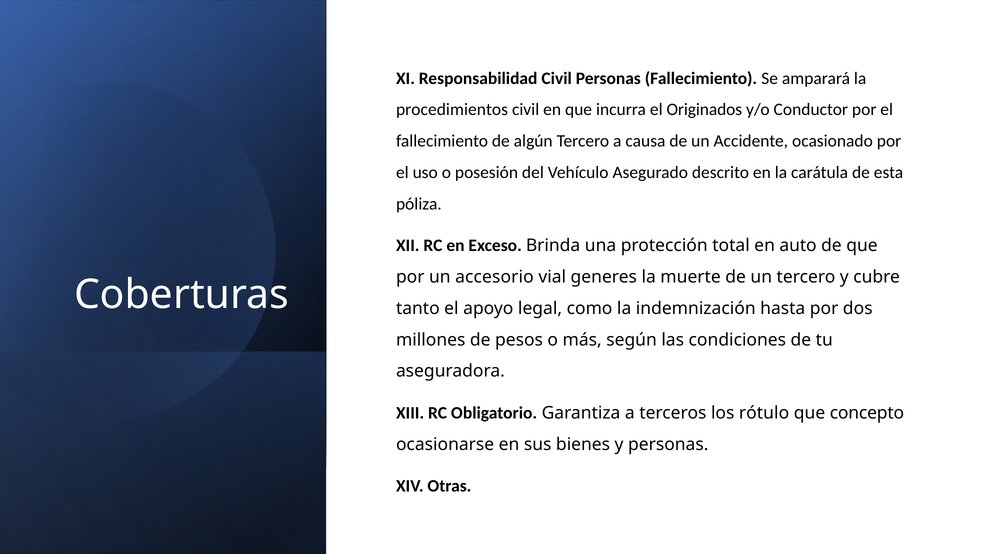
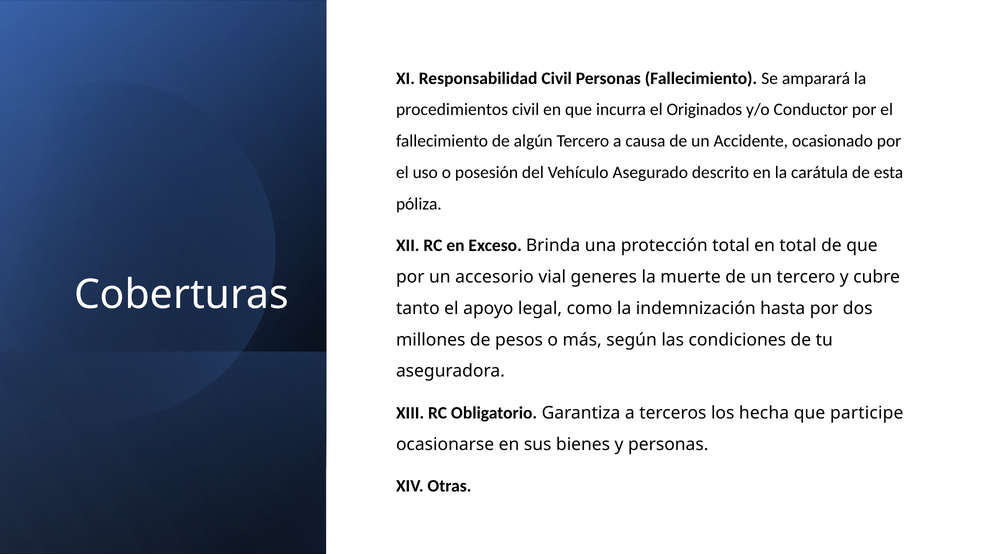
en auto: auto -> total
rótulo: rótulo -> hecha
concepto: concepto -> participe
